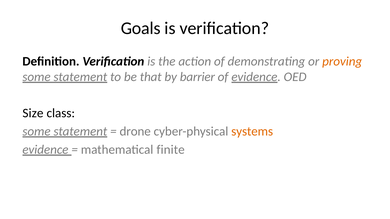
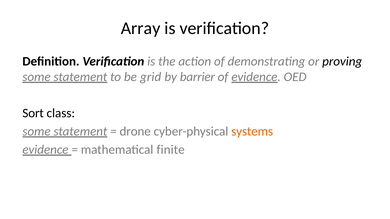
Goals: Goals -> Array
proving colour: orange -> black
that: that -> grid
Size: Size -> Sort
